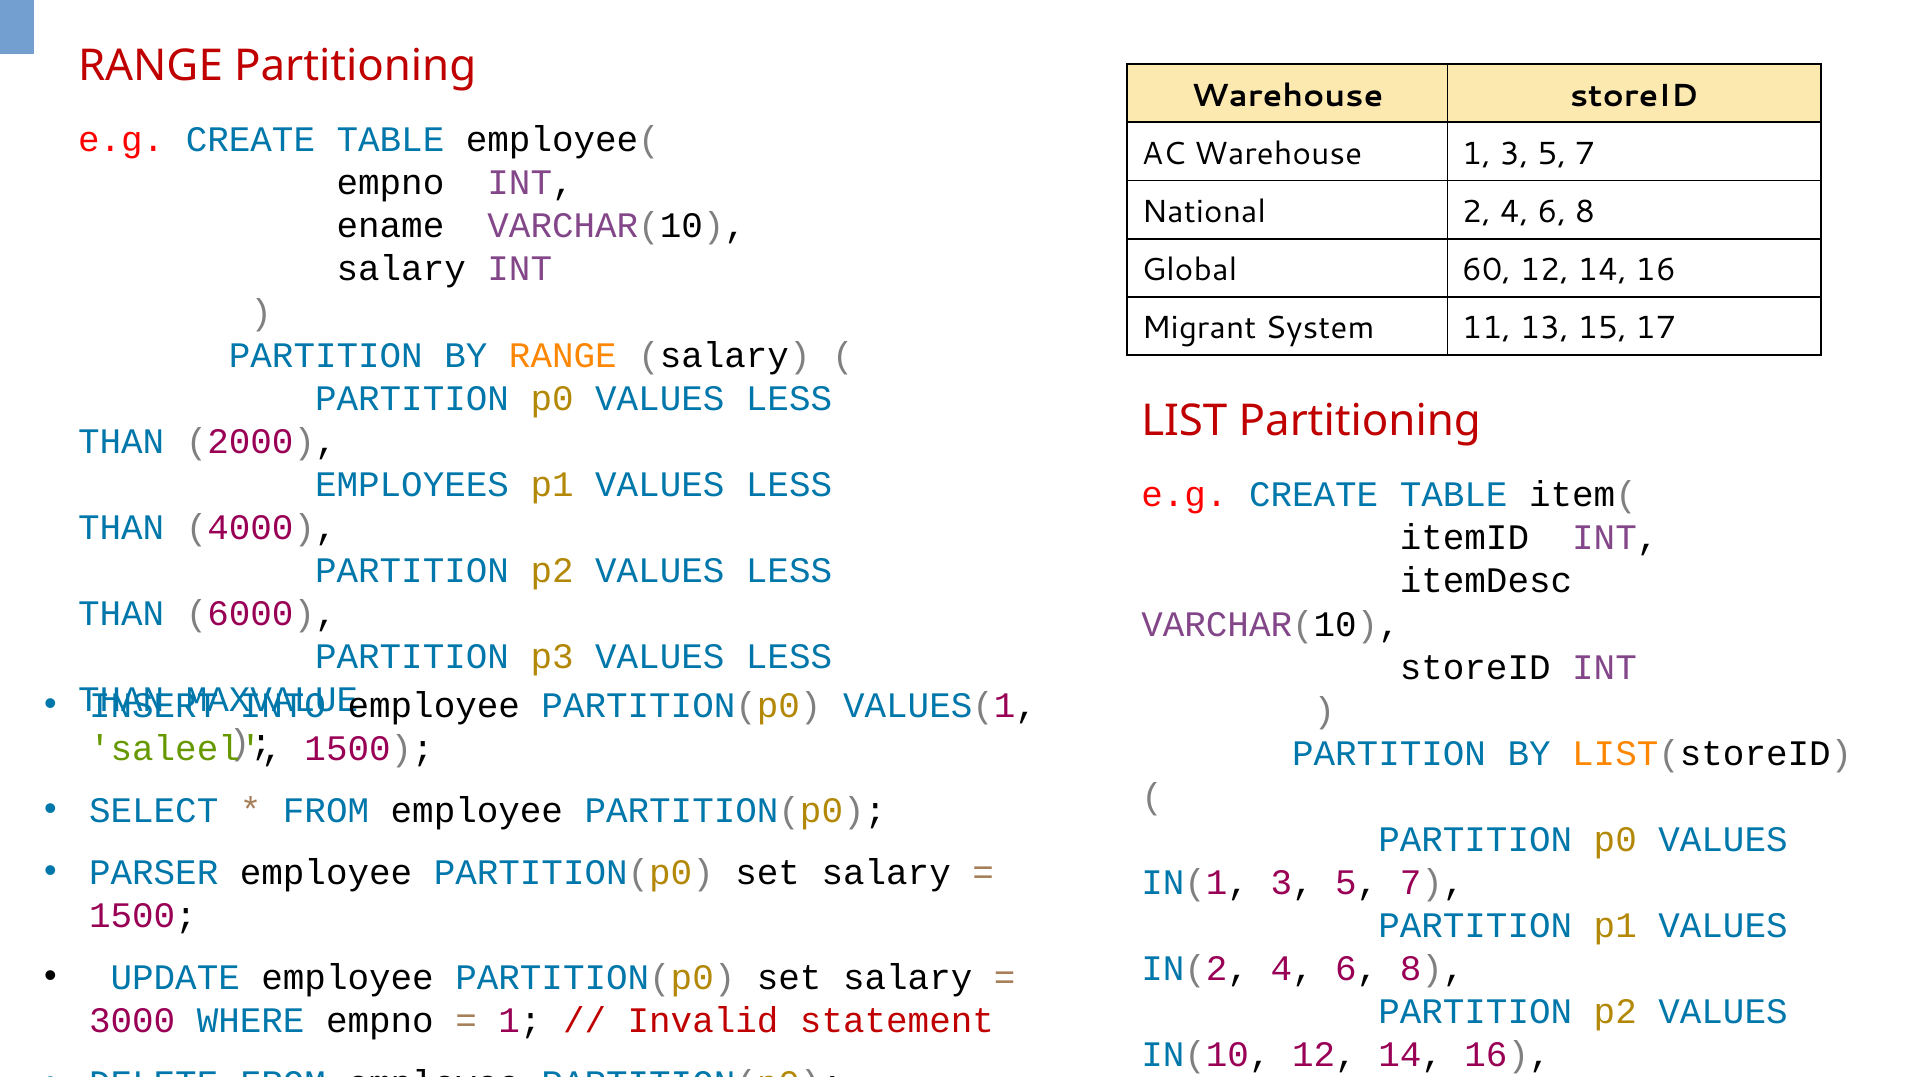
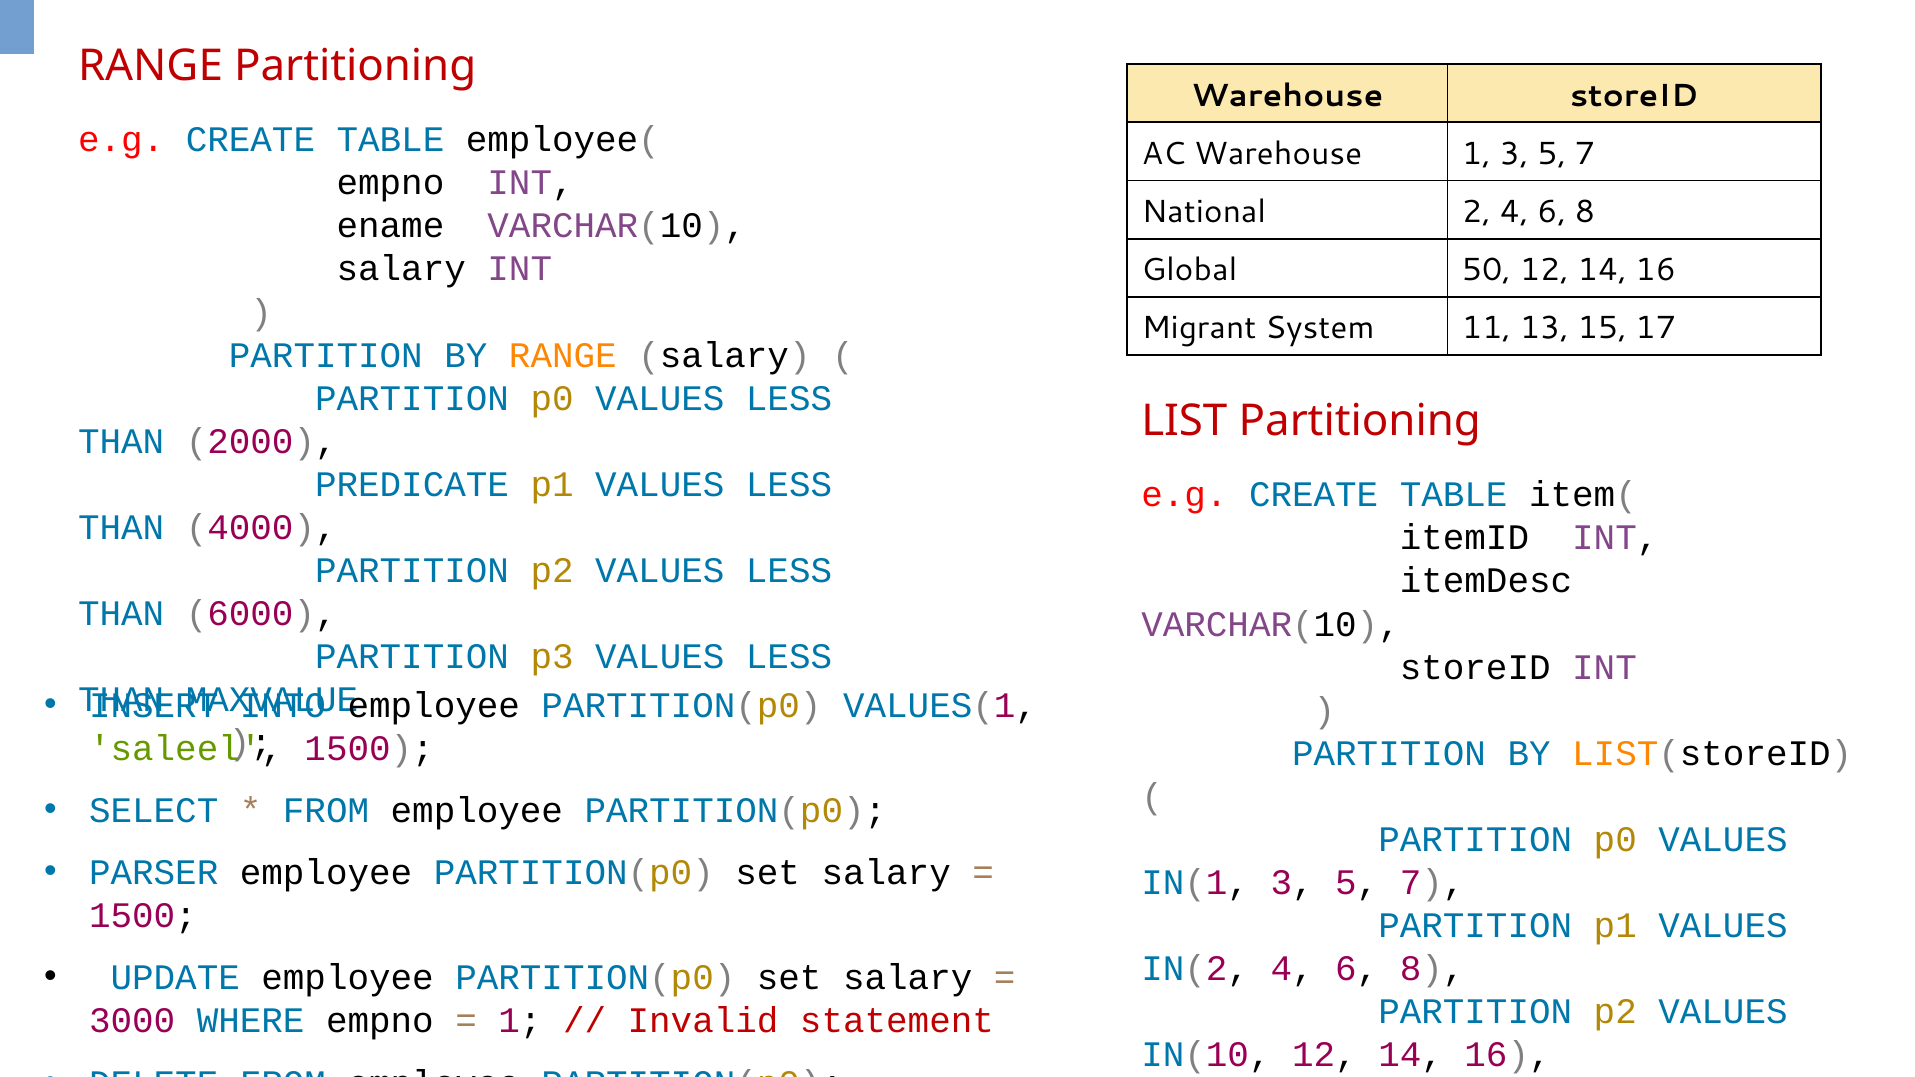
60: 60 -> 50
EMPLOYEES: EMPLOYEES -> PREDICATE
